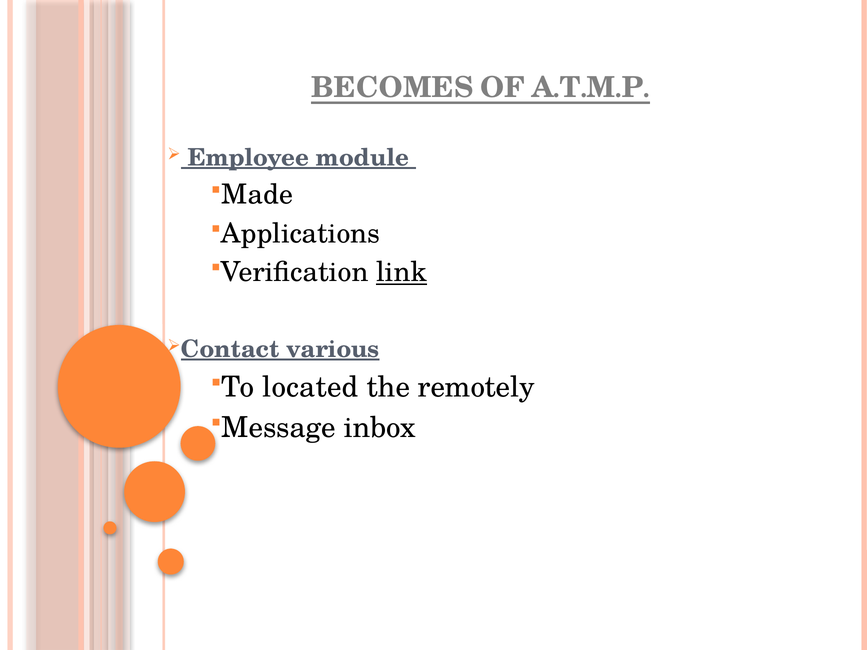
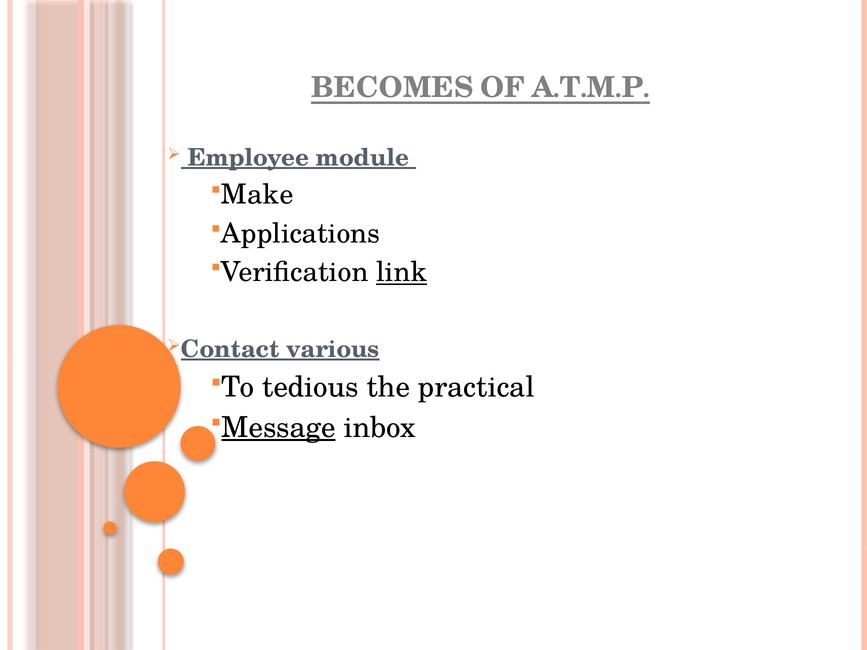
Made: Made -> Make
located: located -> tedious
remotely: remotely -> practical
Message underline: none -> present
